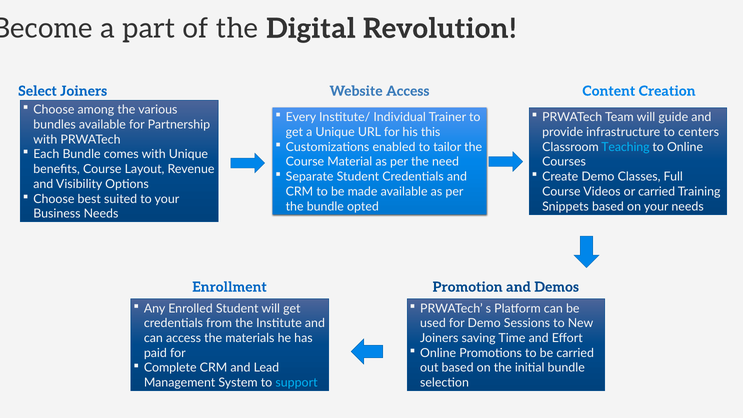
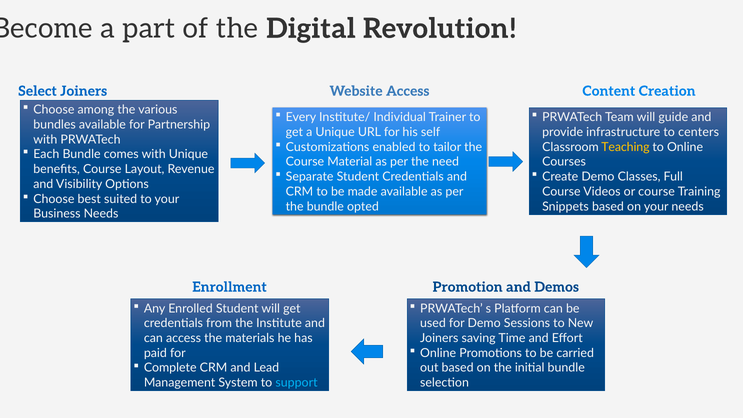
this: this -> self
Teaching colour: light blue -> yellow
or carried: carried -> course
